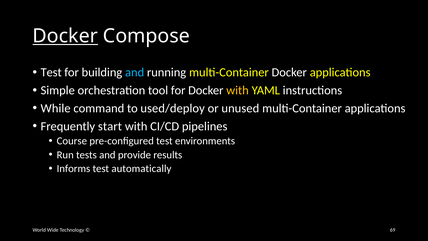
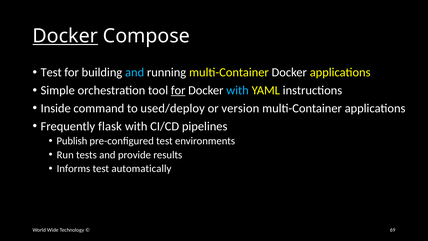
for at (178, 90) underline: none -> present
with at (238, 90) colour: yellow -> light blue
While: While -> Inside
unused: unused -> version
start: start -> flask
Course: Course -> Publish
